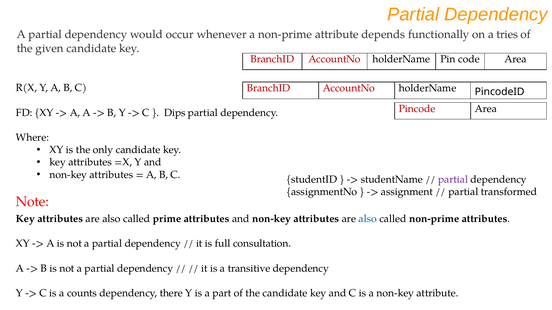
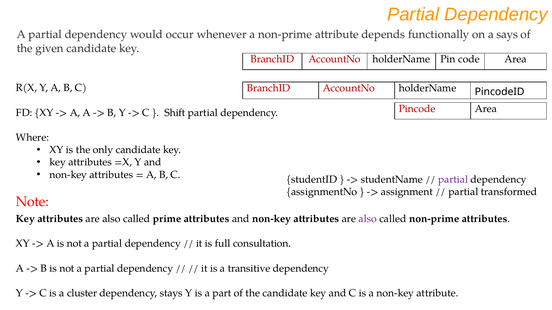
tries: tries -> says
Dips: Dips -> Shift
also at (368, 219) colour: blue -> purple
counts: counts -> cluster
there: there -> stays
